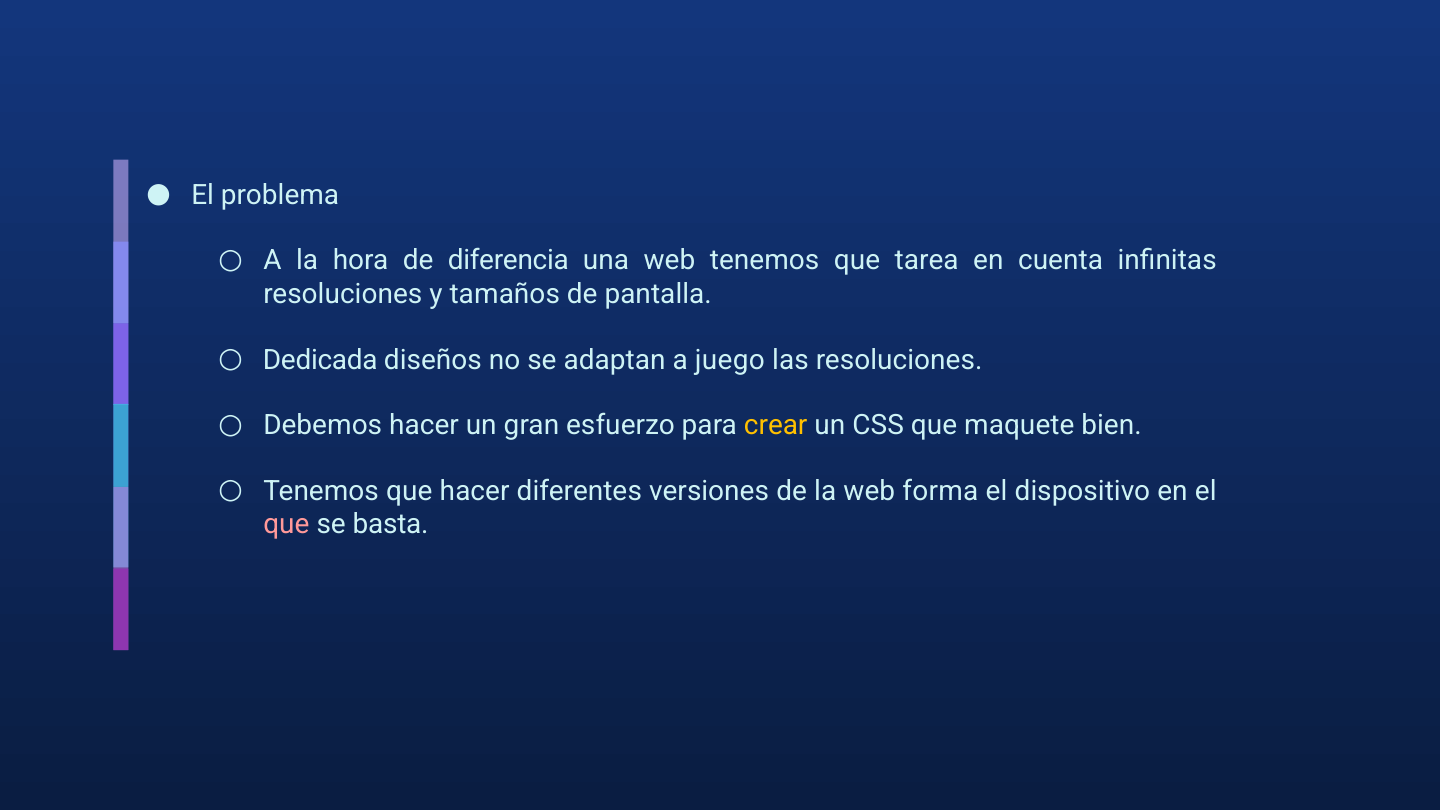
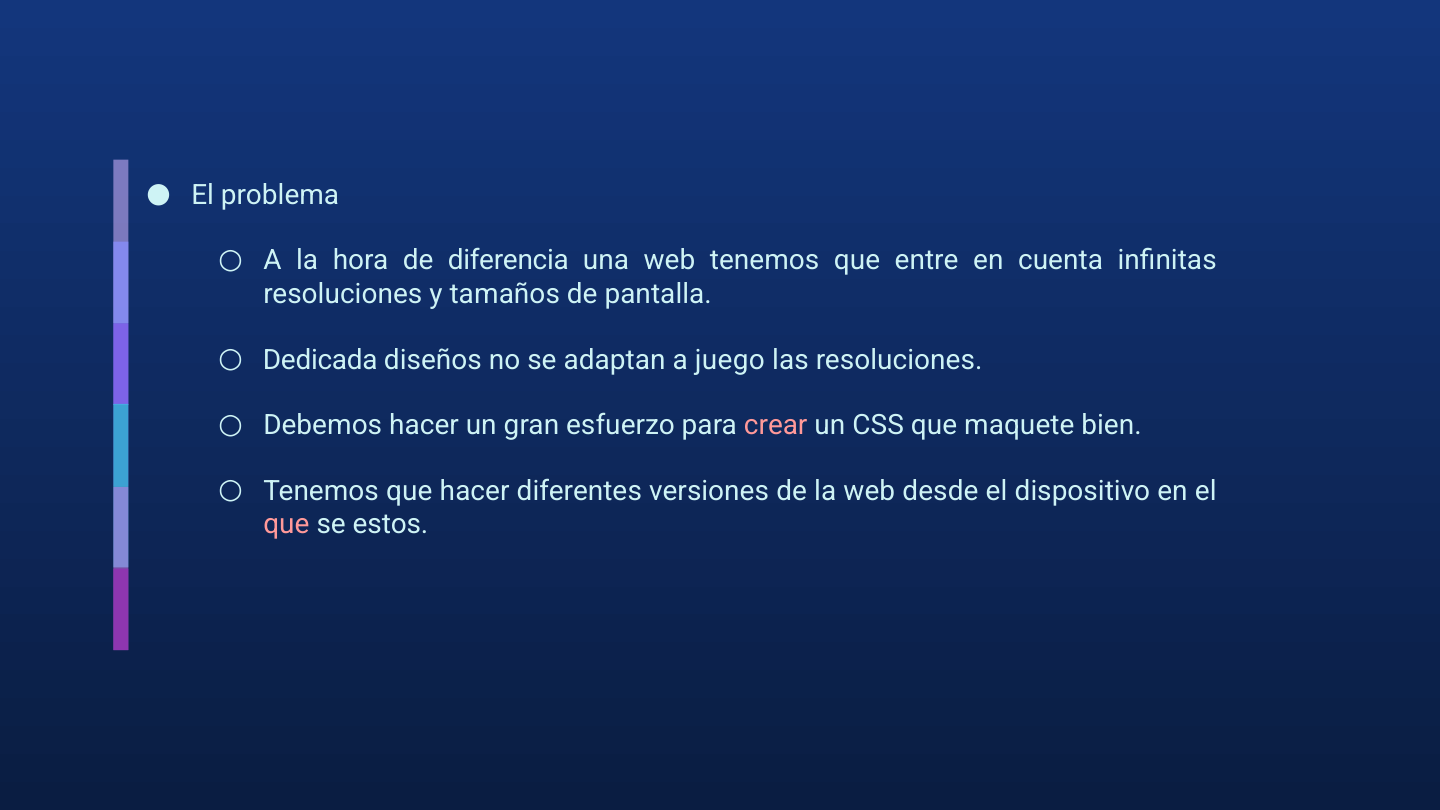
tarea: tarea -> entre
crear colour: yellow -> pink
forma: forma -> desde
basta: basta -> estos
